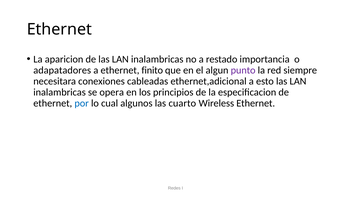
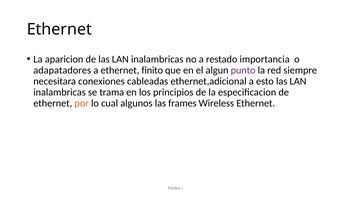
opera: opera -> trama
por colour: blue -> orange
cuarto: cuarto -> frames
